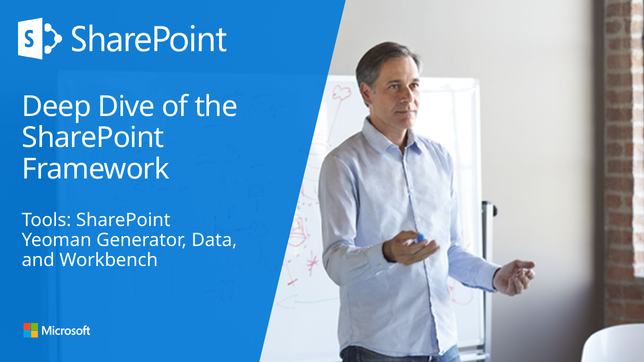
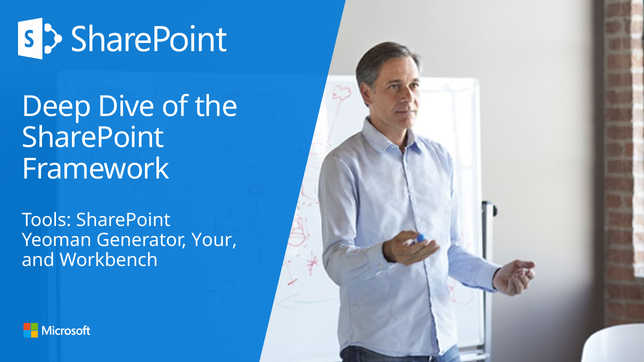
Data: Data -> Your
